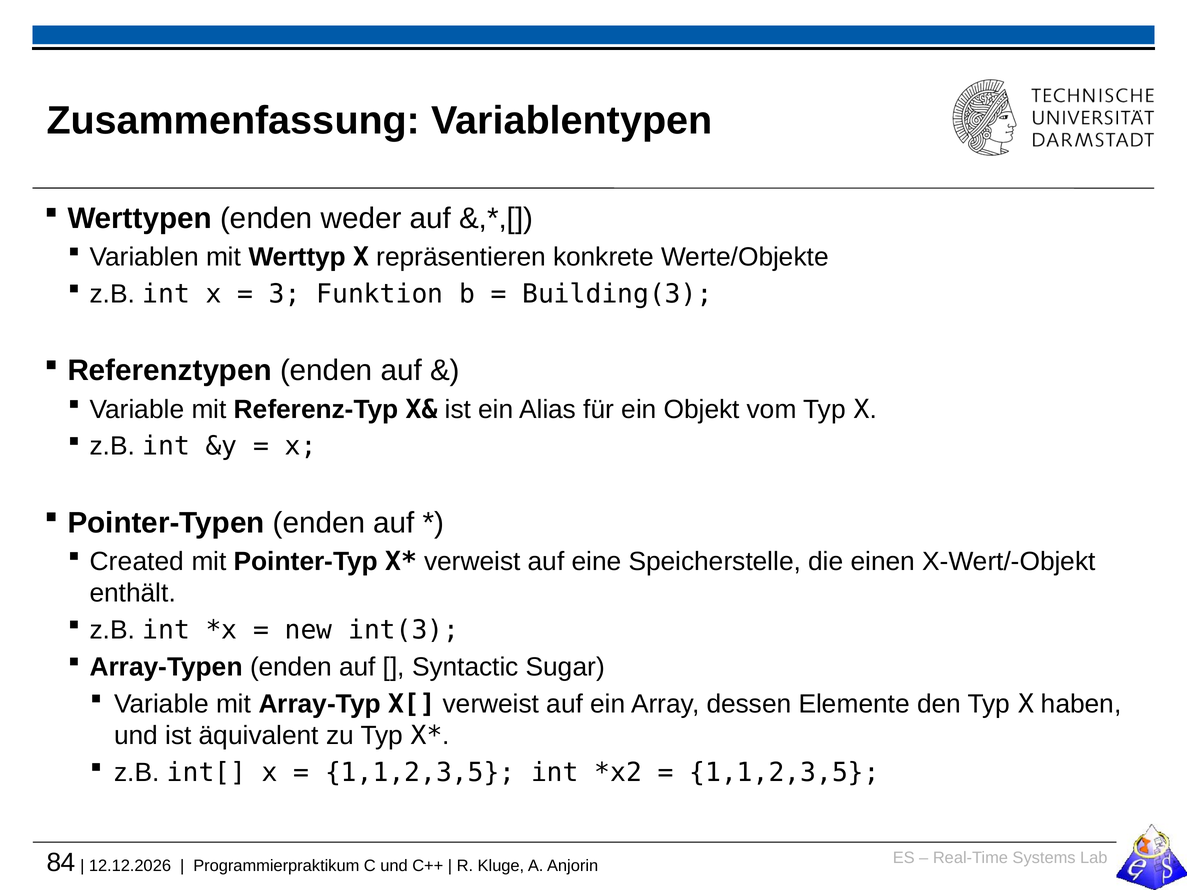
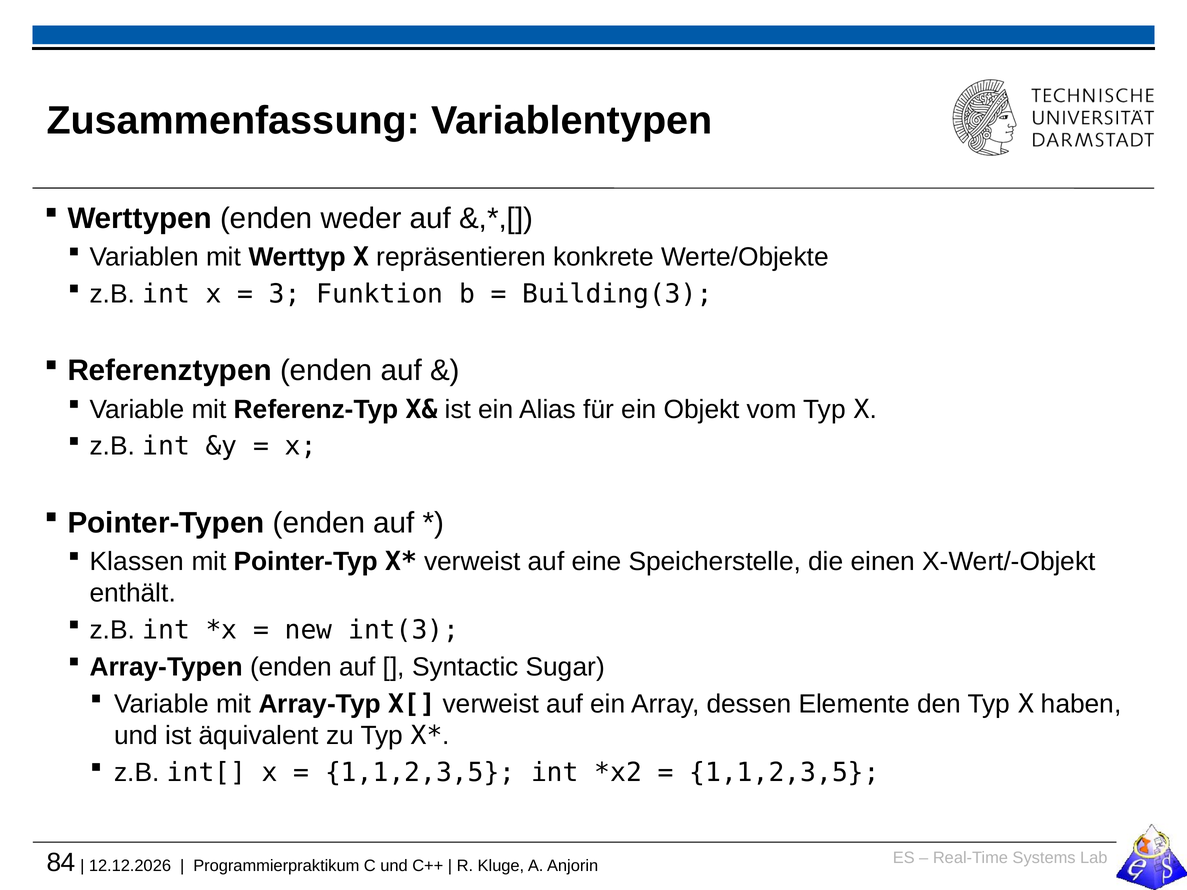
Created: Created -> Klassen
